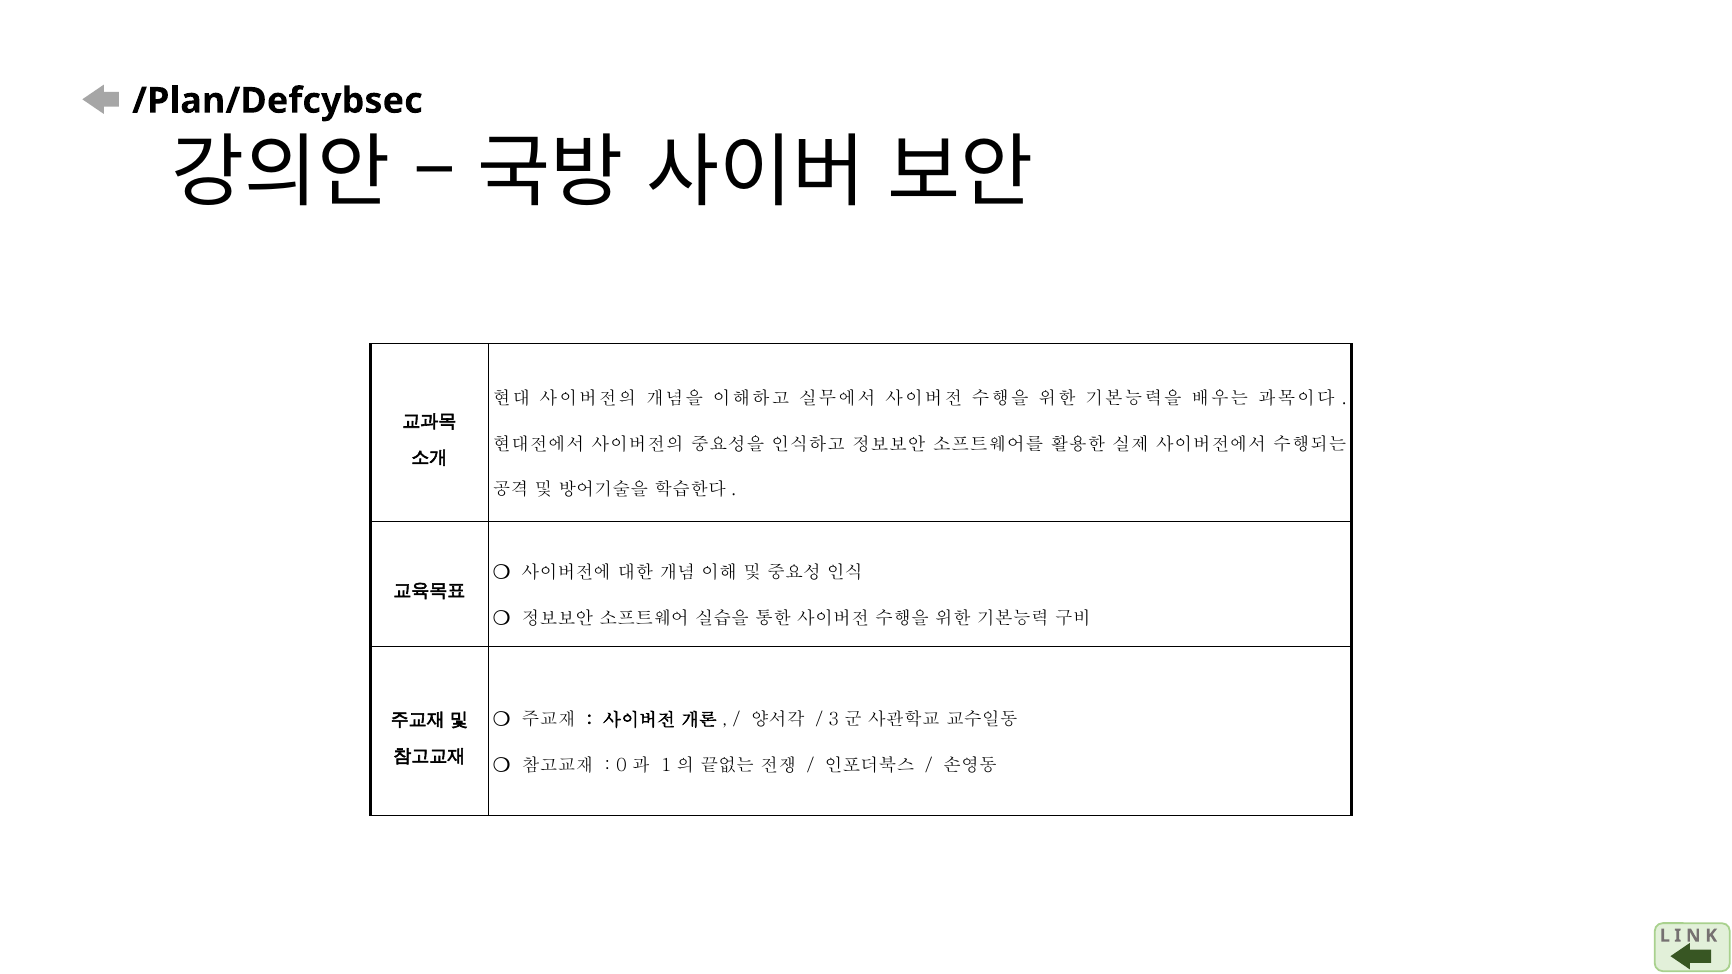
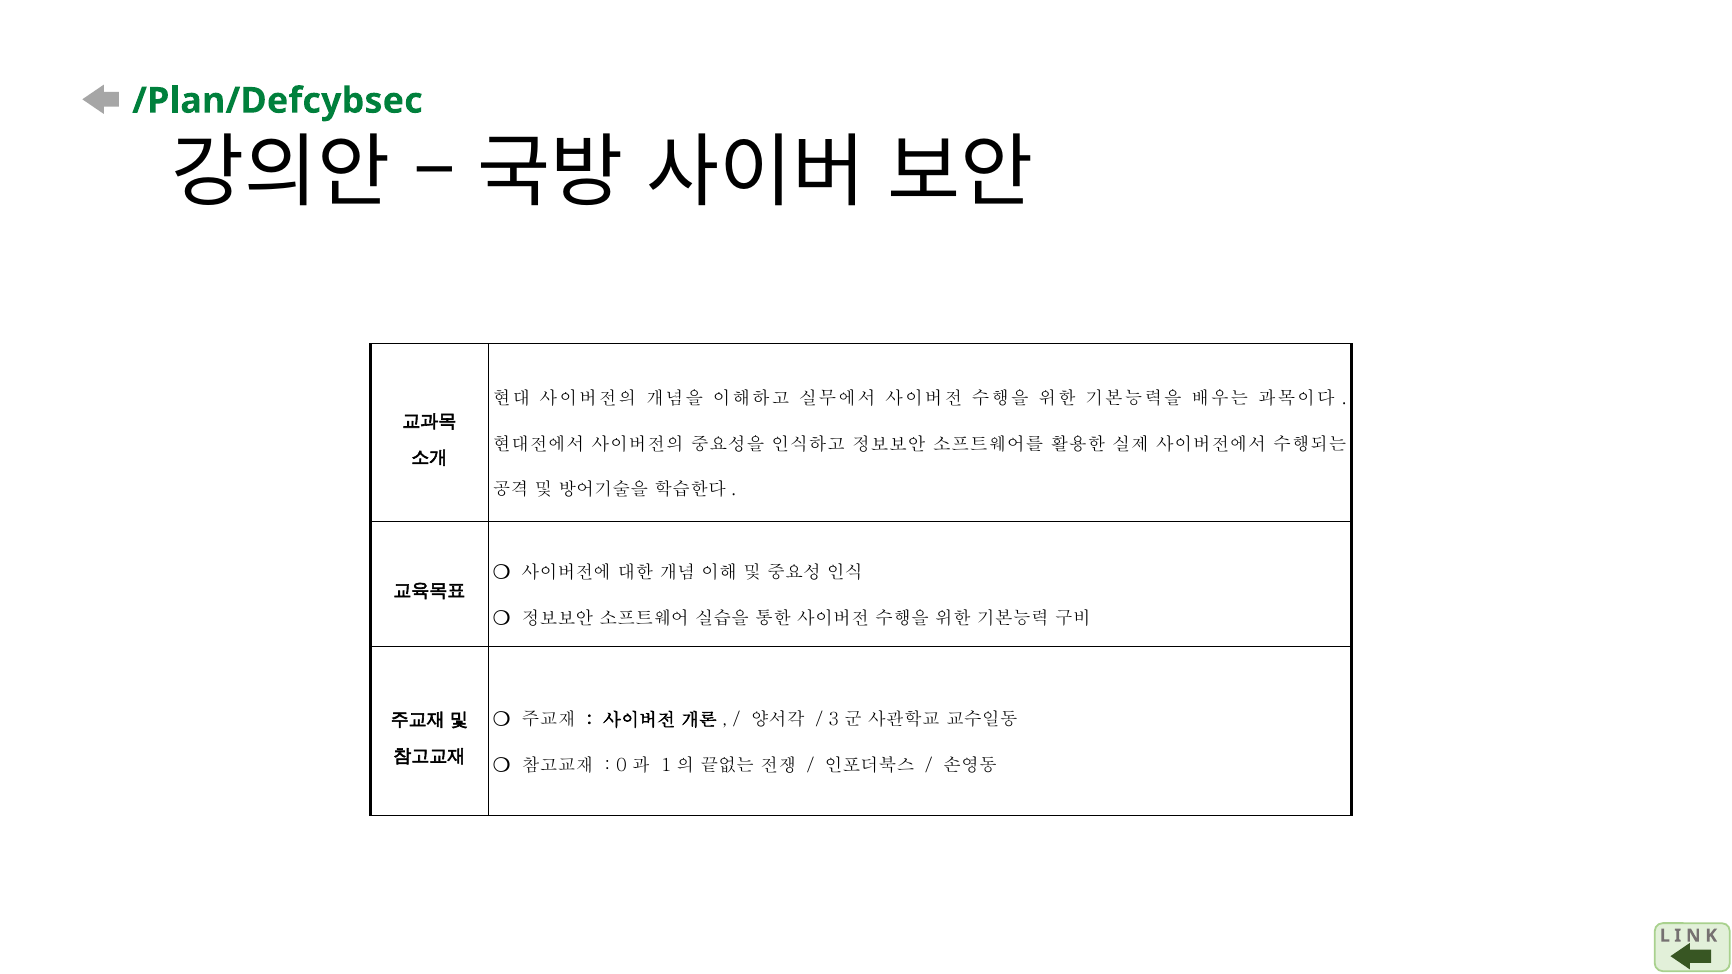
/Plan/Defcybsec colour: black -> green
